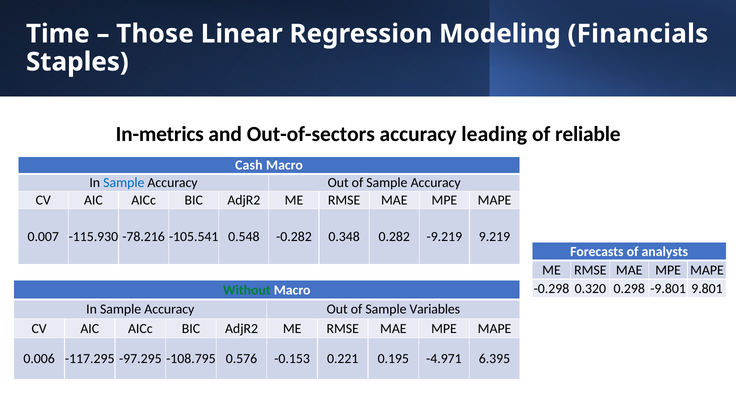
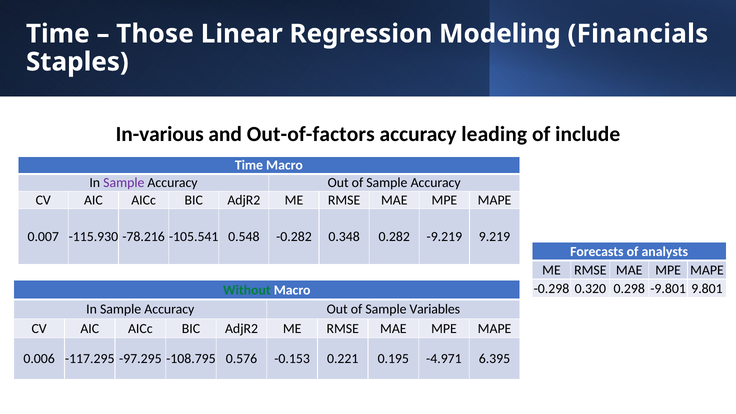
In-metrics: In-metrics -> In-various
Out-of-sectors: Out-of-sectors -> Out-of-factors
reliable: reliable -> include
Cash at (249, 165): Cash -> Time
Sample at (124, 183) colour: blue -> purple
